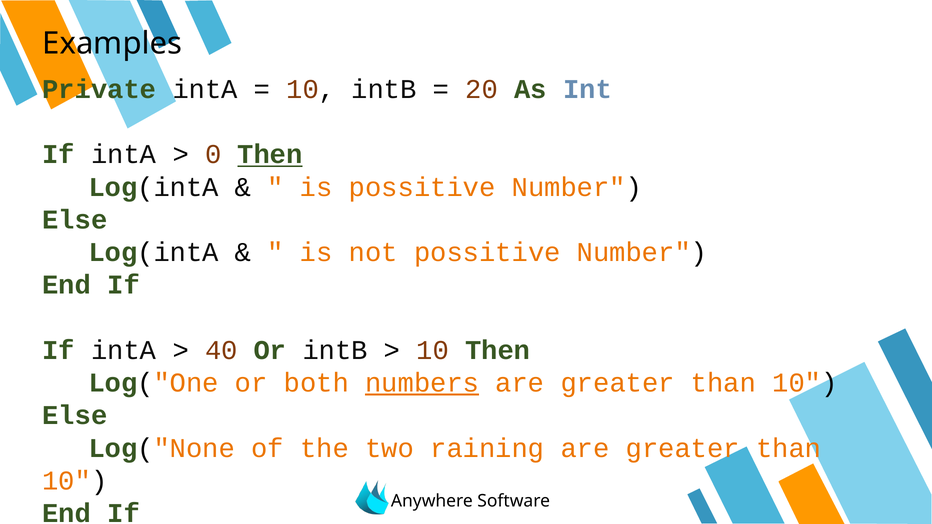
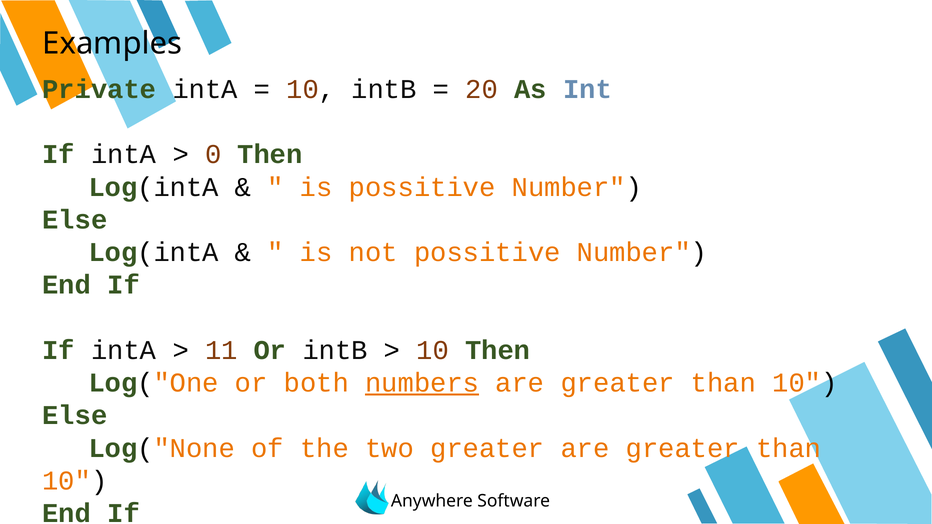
Then at (270, 155) underline: present -> none
40: 40 -> 11
two raining: raining -> greater
